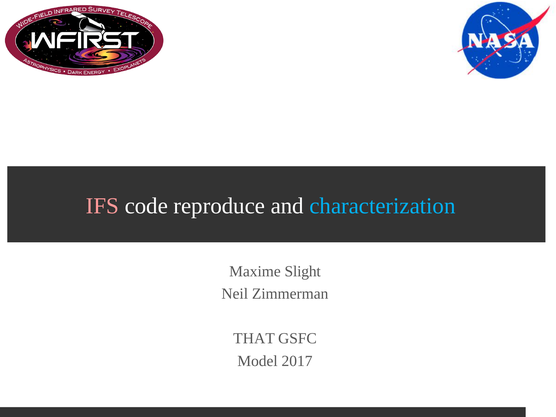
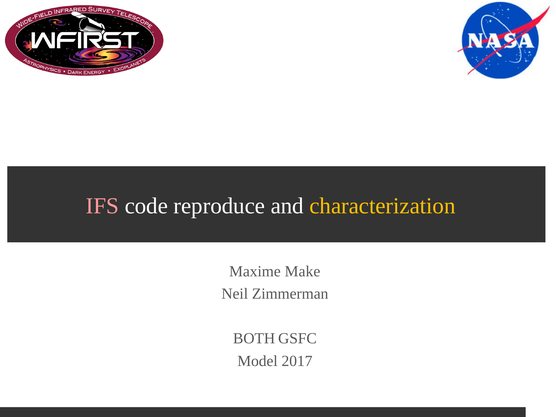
characterization colour: light blue -> yellow
Slight: Slight -> Make
THAT: THAT -> BOTH
